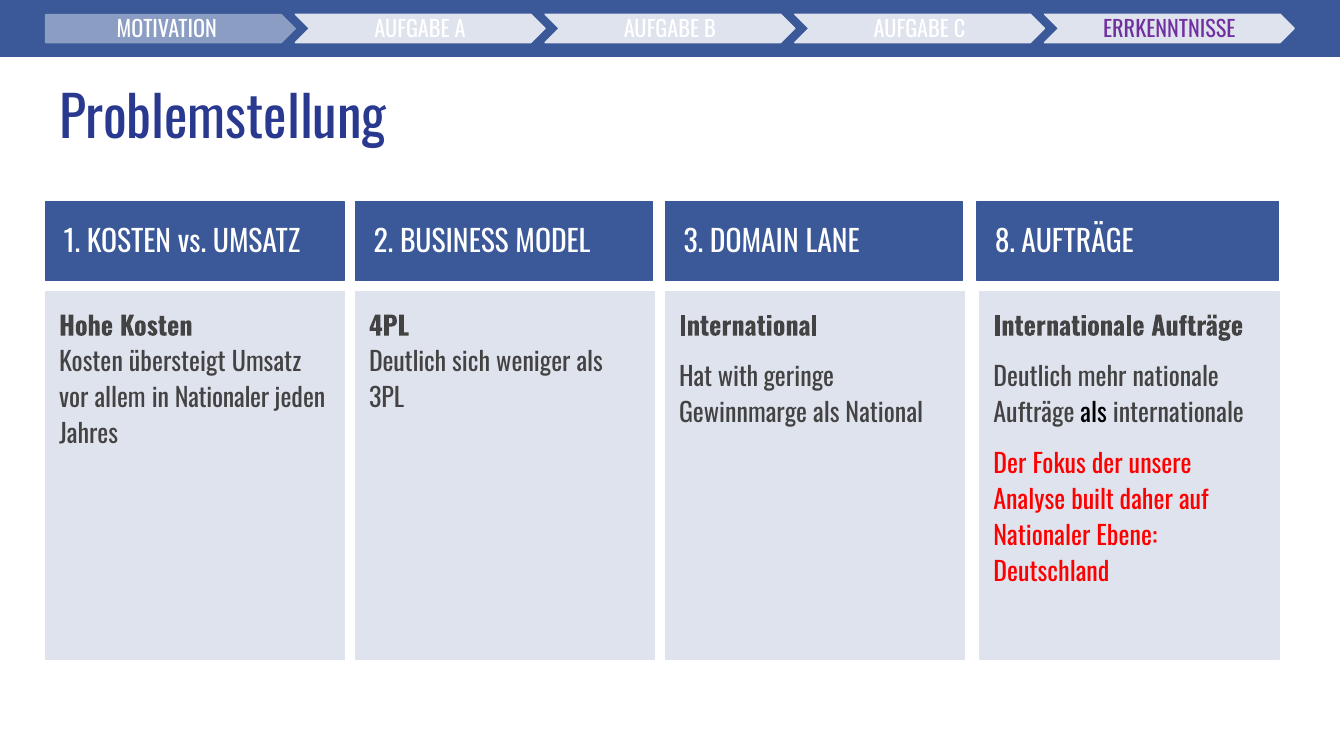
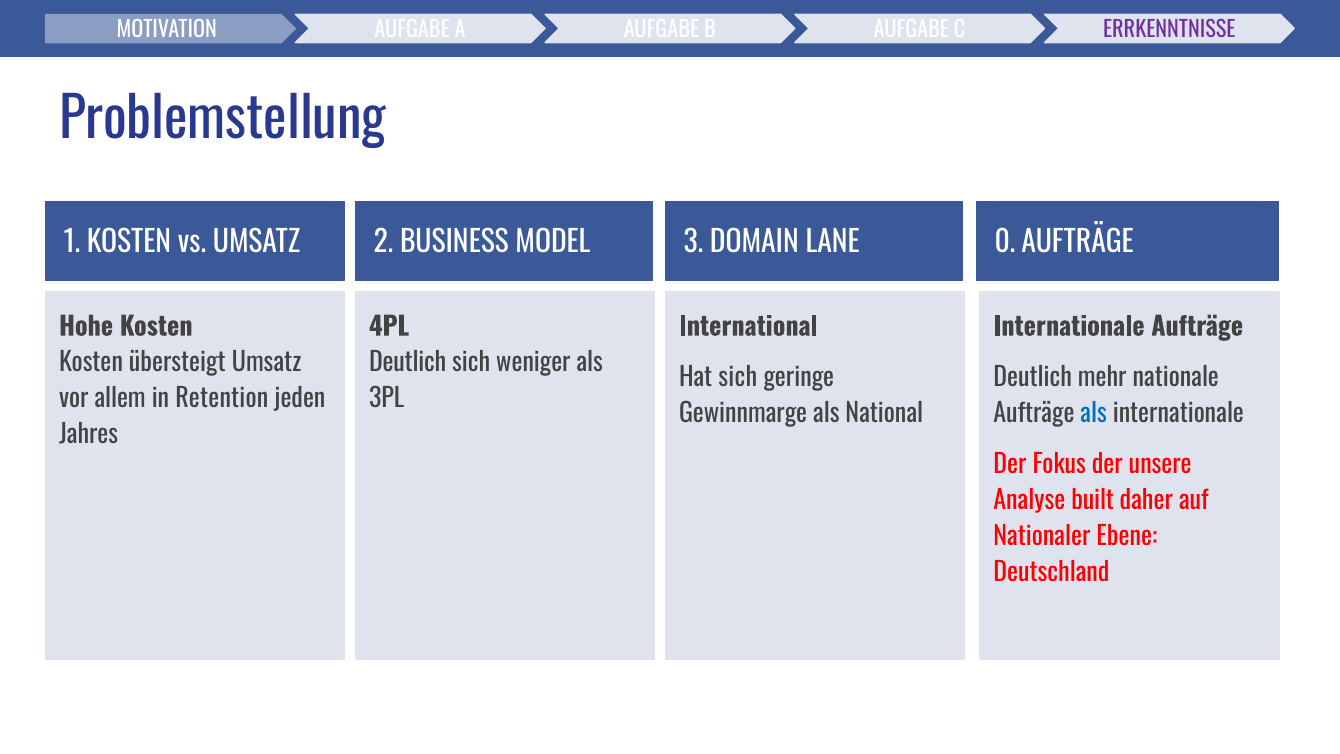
8: 8 -> 0
Hat with: with -> sich
in Nationaler: Nationaler -> Retention
als at (1094, 414) colour: black -> blue
